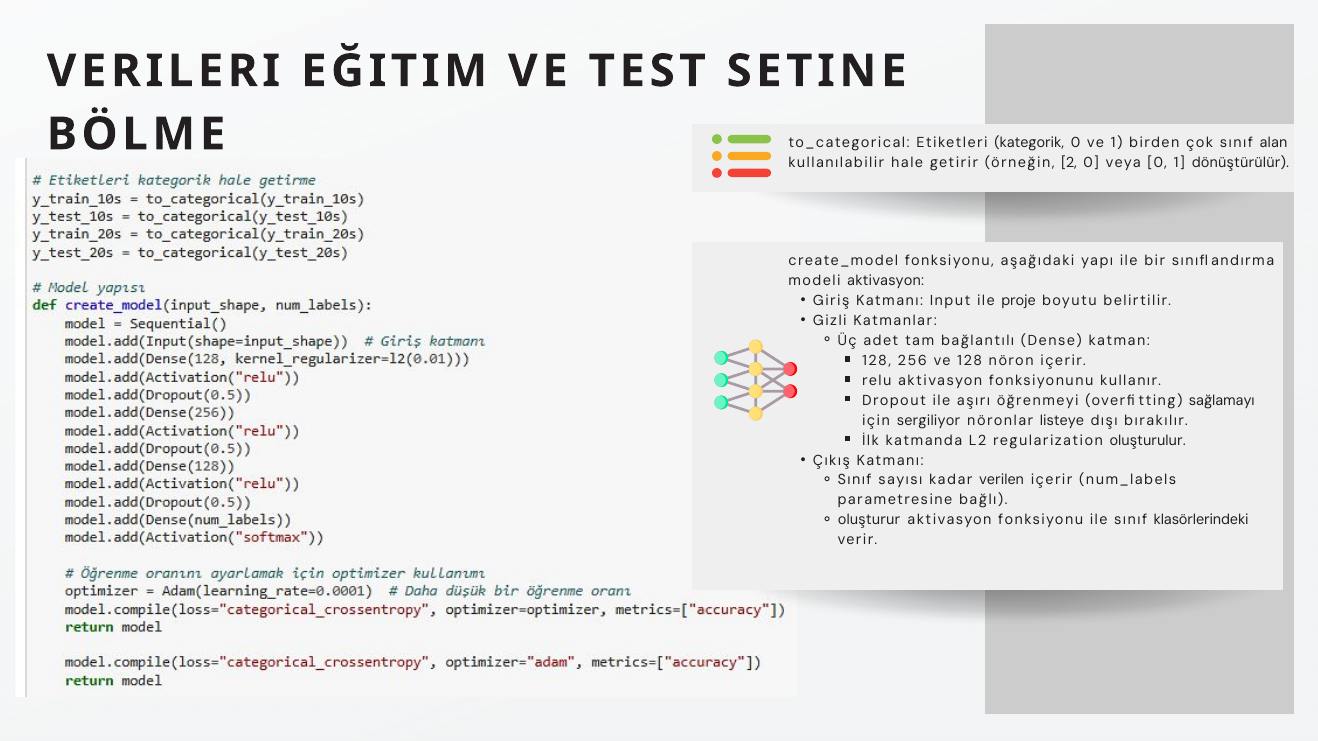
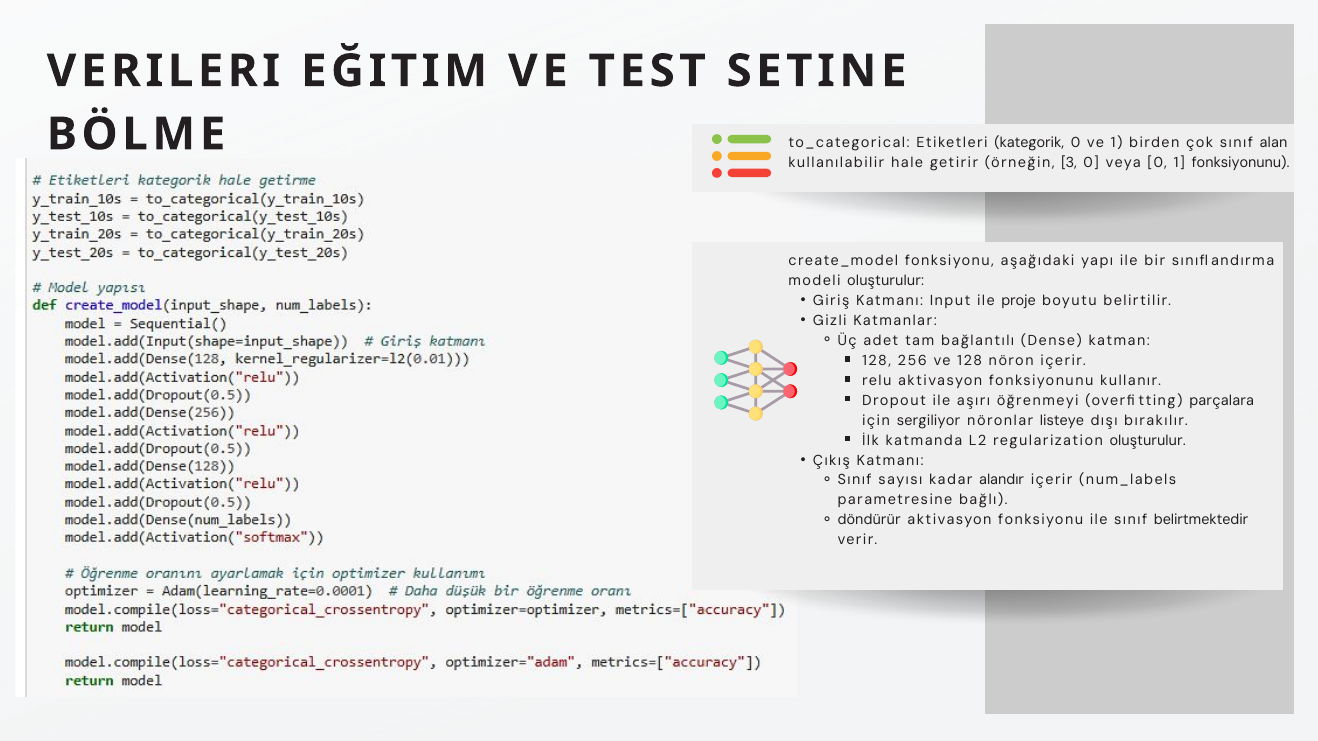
2: 2 -> 3
1 dönüştürülür: dönüştürülür -> fonksiyonunu
modeli aktivasyon: aktivasyon -> oluşturulur
sağlamayı: sağlamayı -> parçalara
verilen: verilen -> alandır
oluşturur: oluşturur -> döndürür
klasörlerindeki: klasörlerindeki -> belirtmektedir
